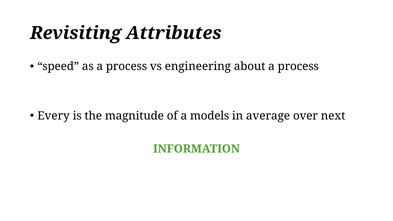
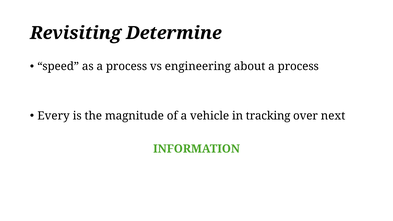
Attributes: Attributes -> Determine
models: models -> vehicle
average: average -> tracking
